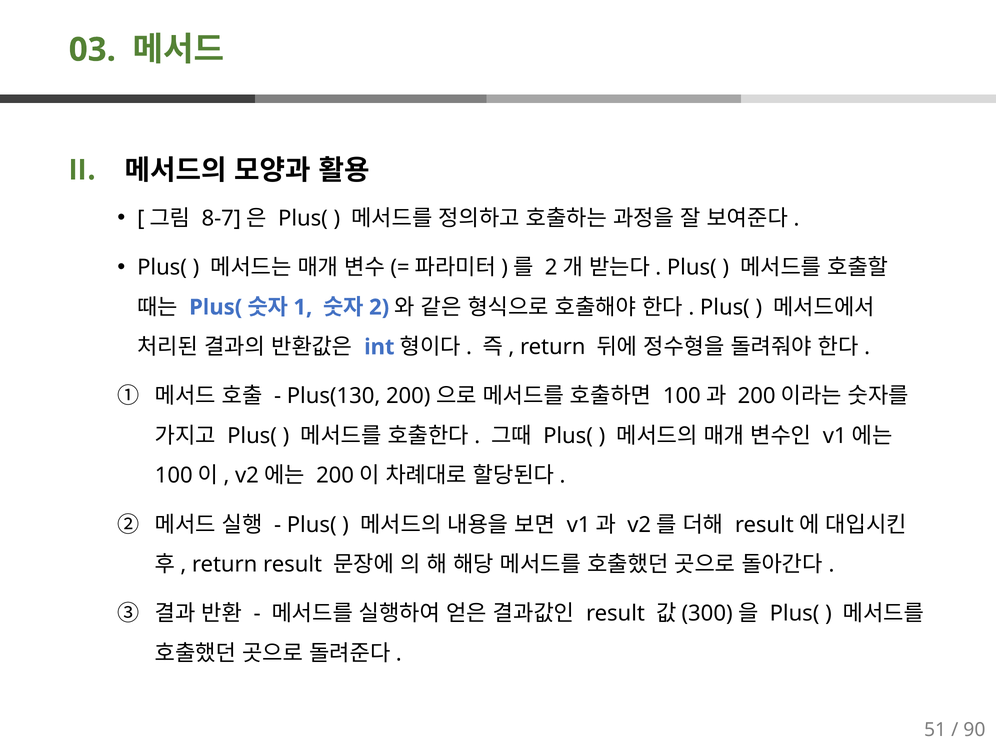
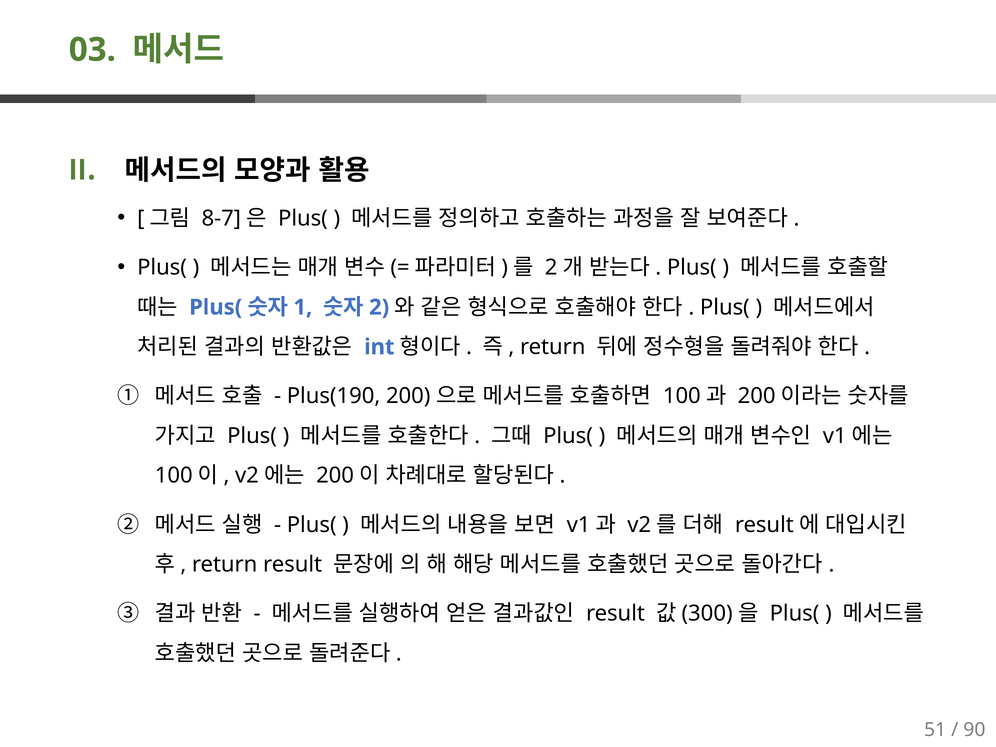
Plus(130: Plus(130 -> Plus(190
